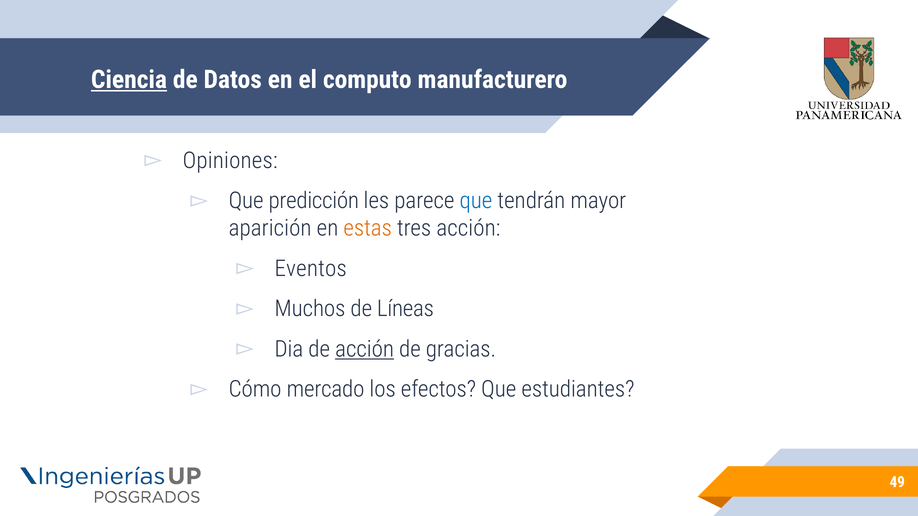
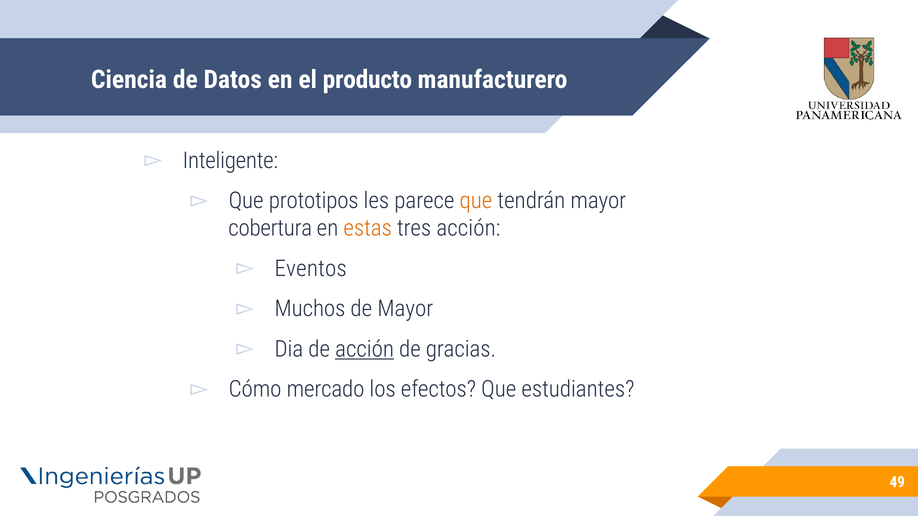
Ciencia underline: present -> none
computo: computo -> producto
Opiniones: Opiniones -> Inteligente
predicción: predicción -> prototipos
que at (476, 201) colour: blue -> orange
aparición: aparición -> cobertura
de Líneas: Líneas -> Mayor
